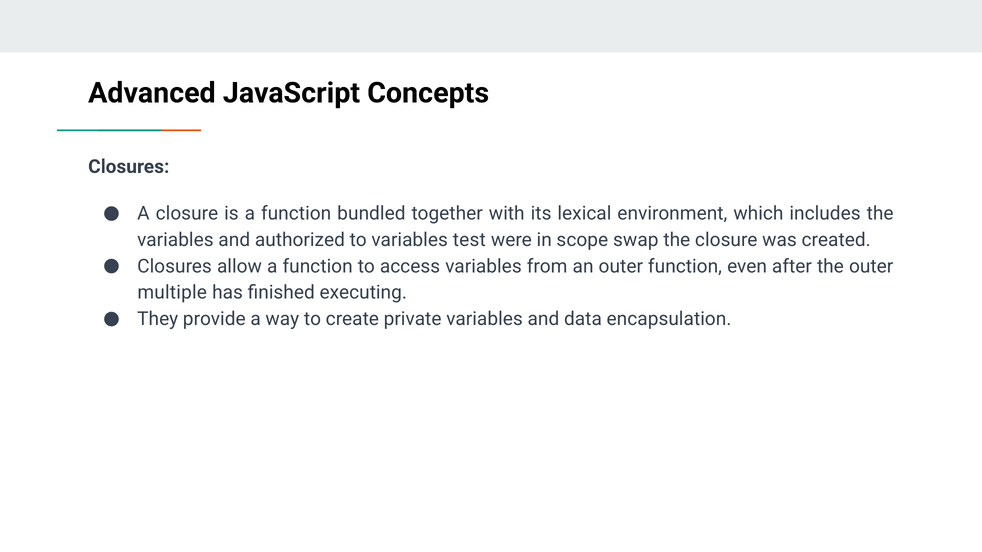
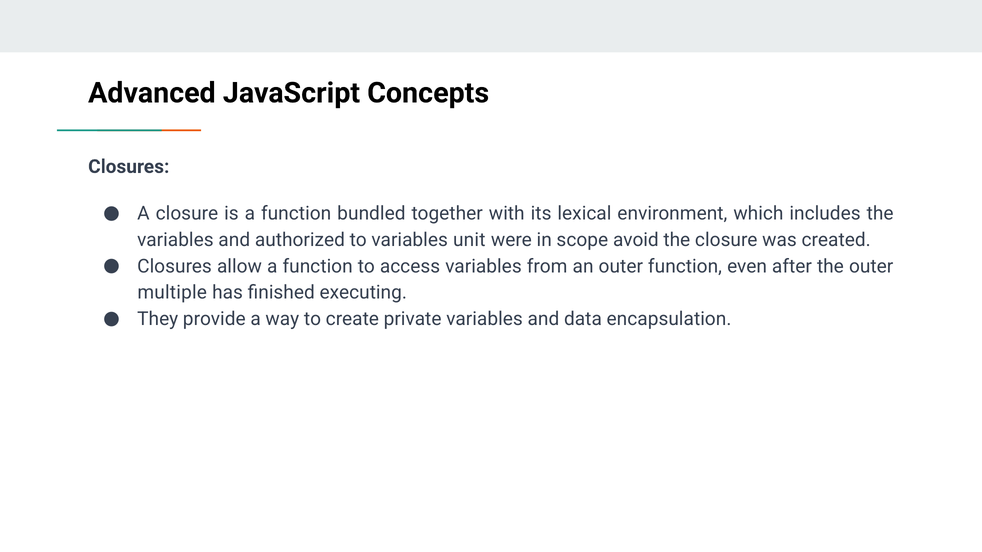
test: test -> unit
swap: swap -> avoid
